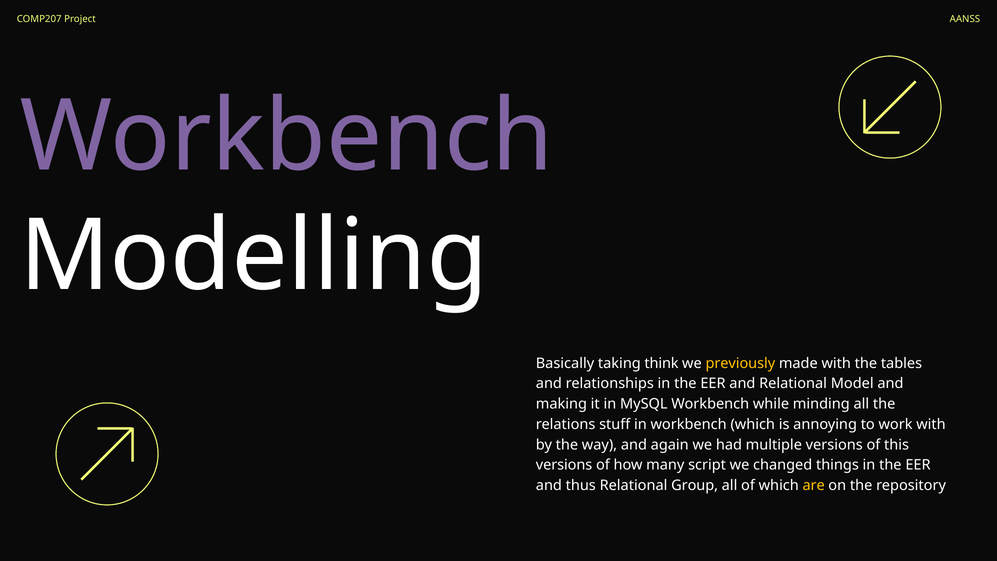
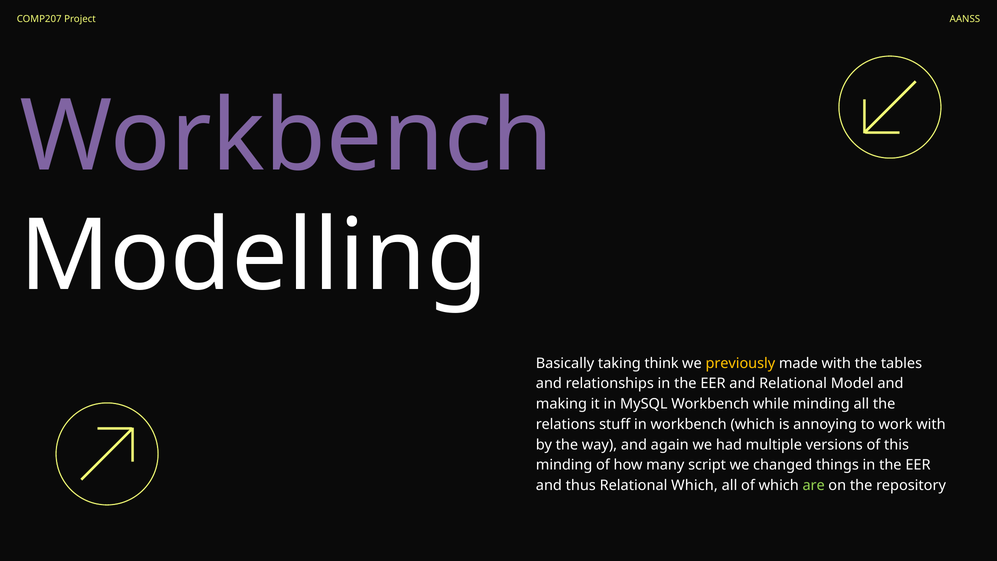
versions at (564, 465): versions -> minding
Relational Group: Group -> Which
are colour: yellow -> light green
